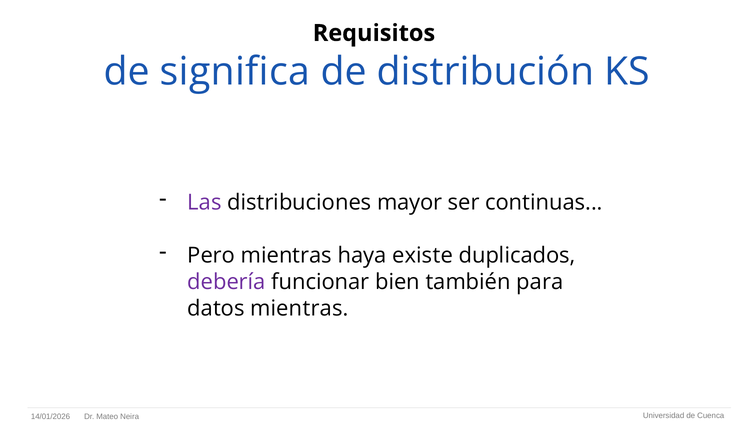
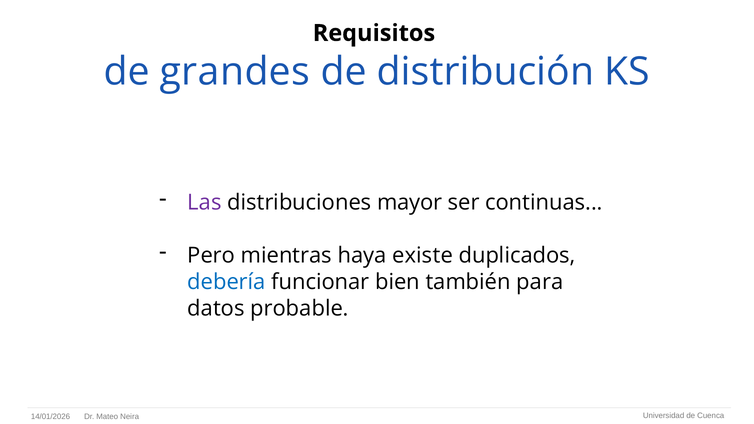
significa: significa -> grandes
debería colour: purple -> blue
datos mientras: mientras -> probable
